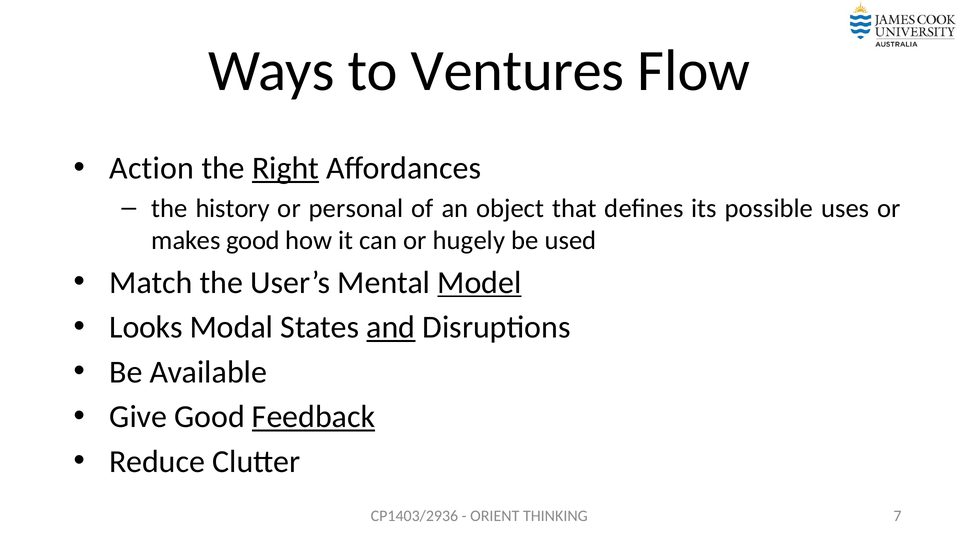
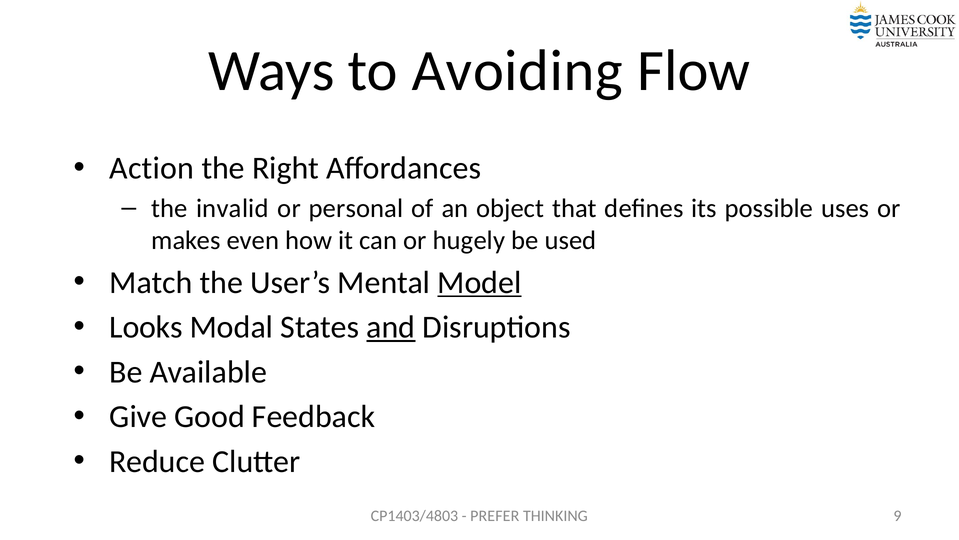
Ventures: Ventures -> Avoiding
Right underline: present -> none
history: history -> invalid
makes good: good -> even
Feedback underline: present -> none
CP1403/2936: CP1403/2936 -> CP1403/4803
ORIENT: ORIENT -> PREFER
7: 7 -> 9
